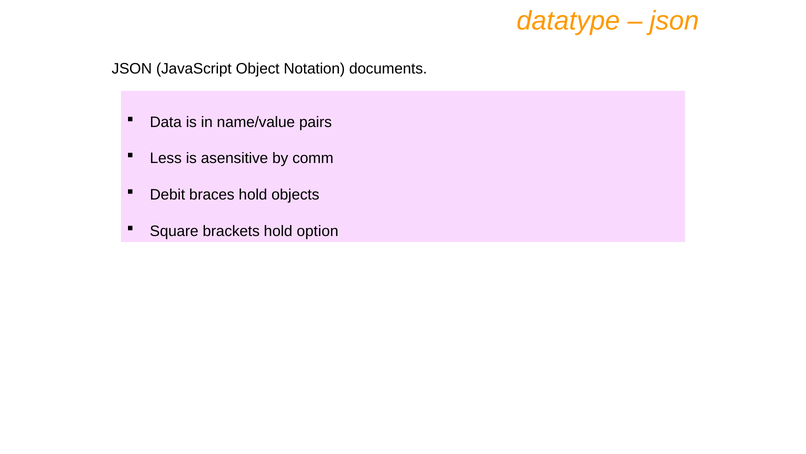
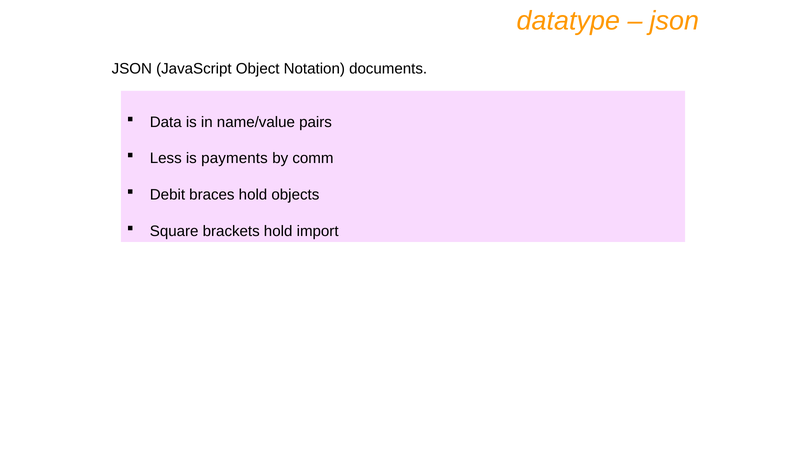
asensitive: asensitive -> payments
option: option -> import
